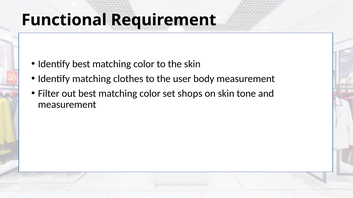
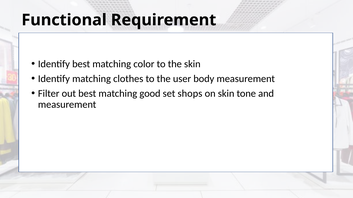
color at (150, 94): color -> good
